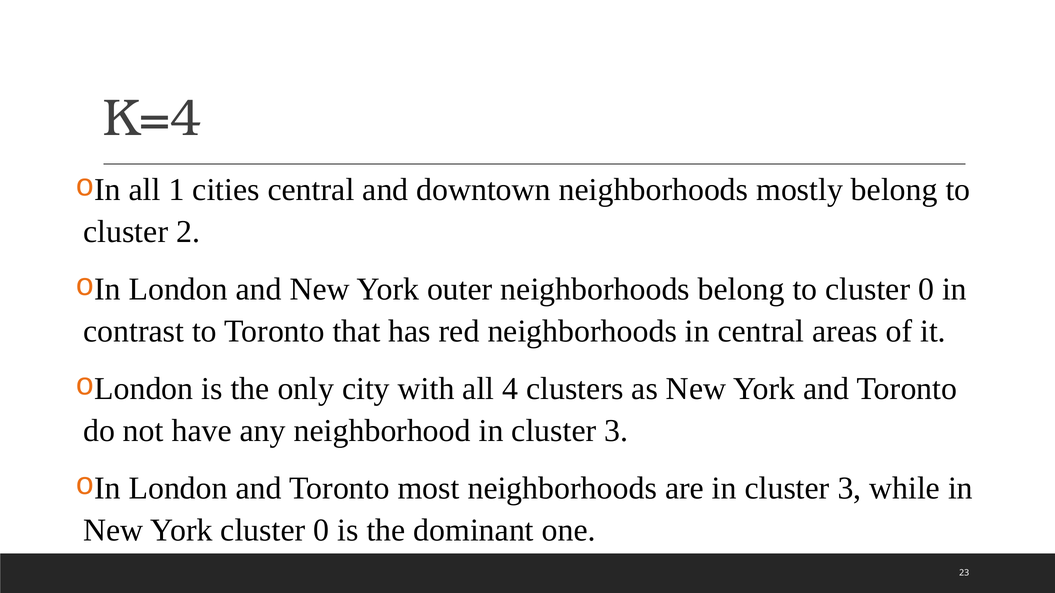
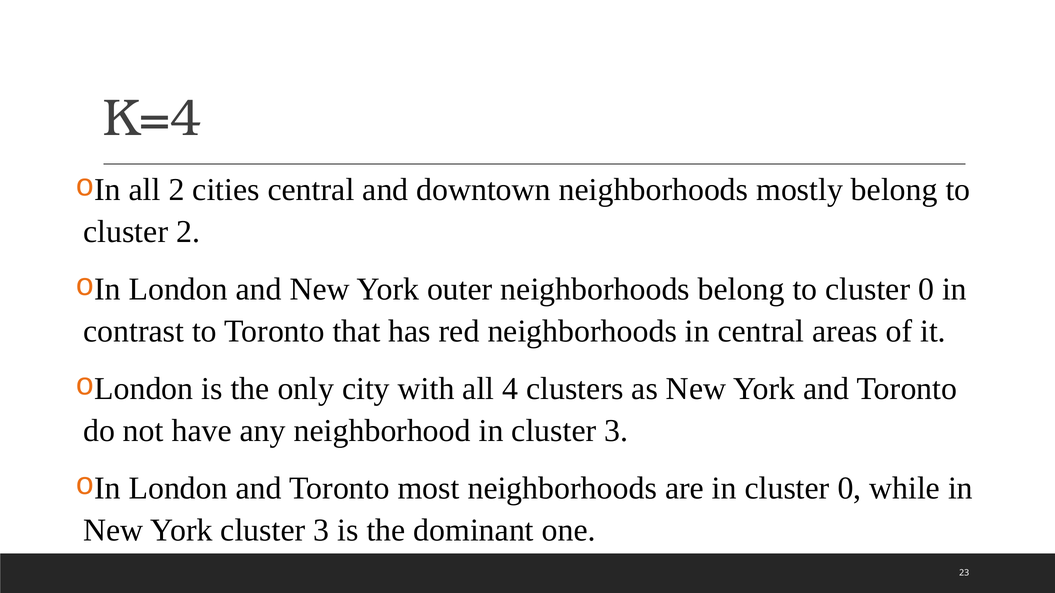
all 1: 1 -> 2
are in cluster 3: 3 -> 0
York cluster 0: 0 -> 3
